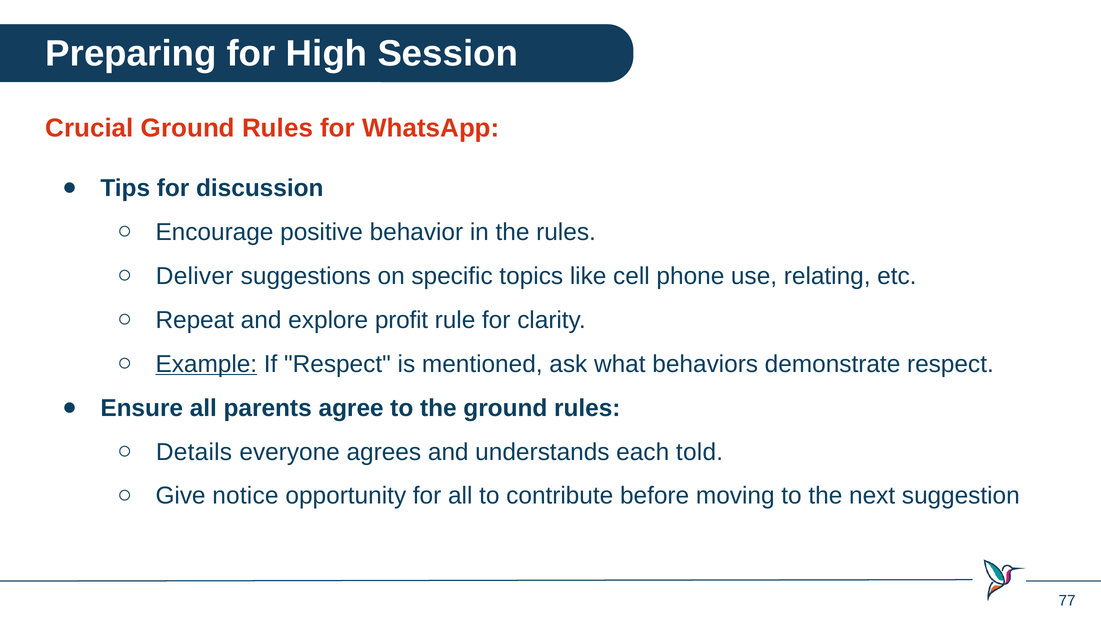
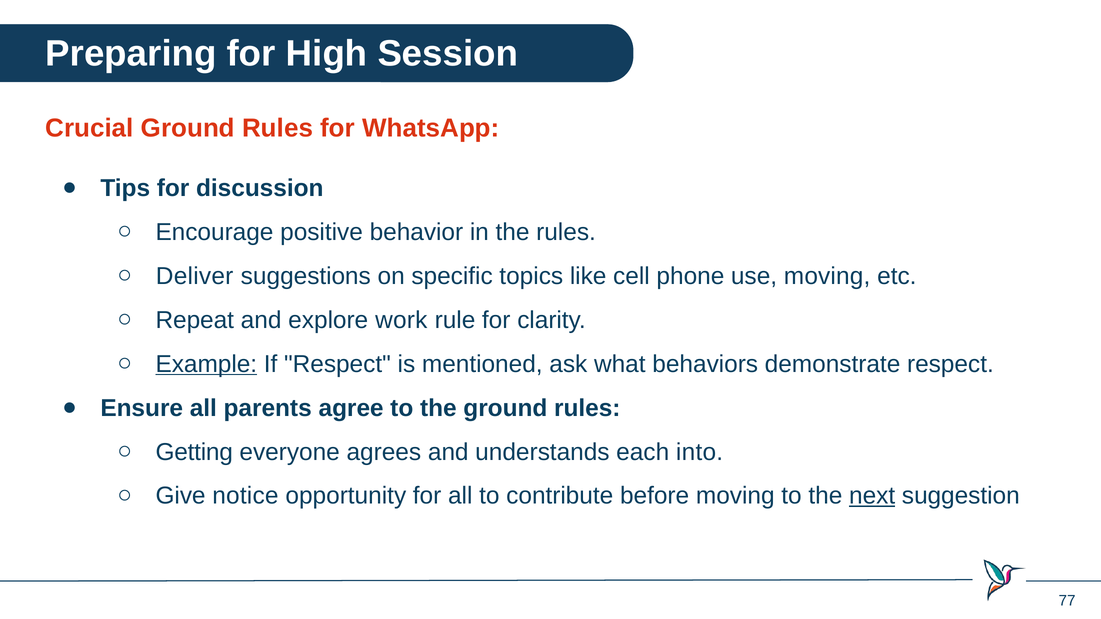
use relating: relating -> moving
profit: profit -> work
Details: Details -> Getting
told: told -> into
next underline: none -> present
